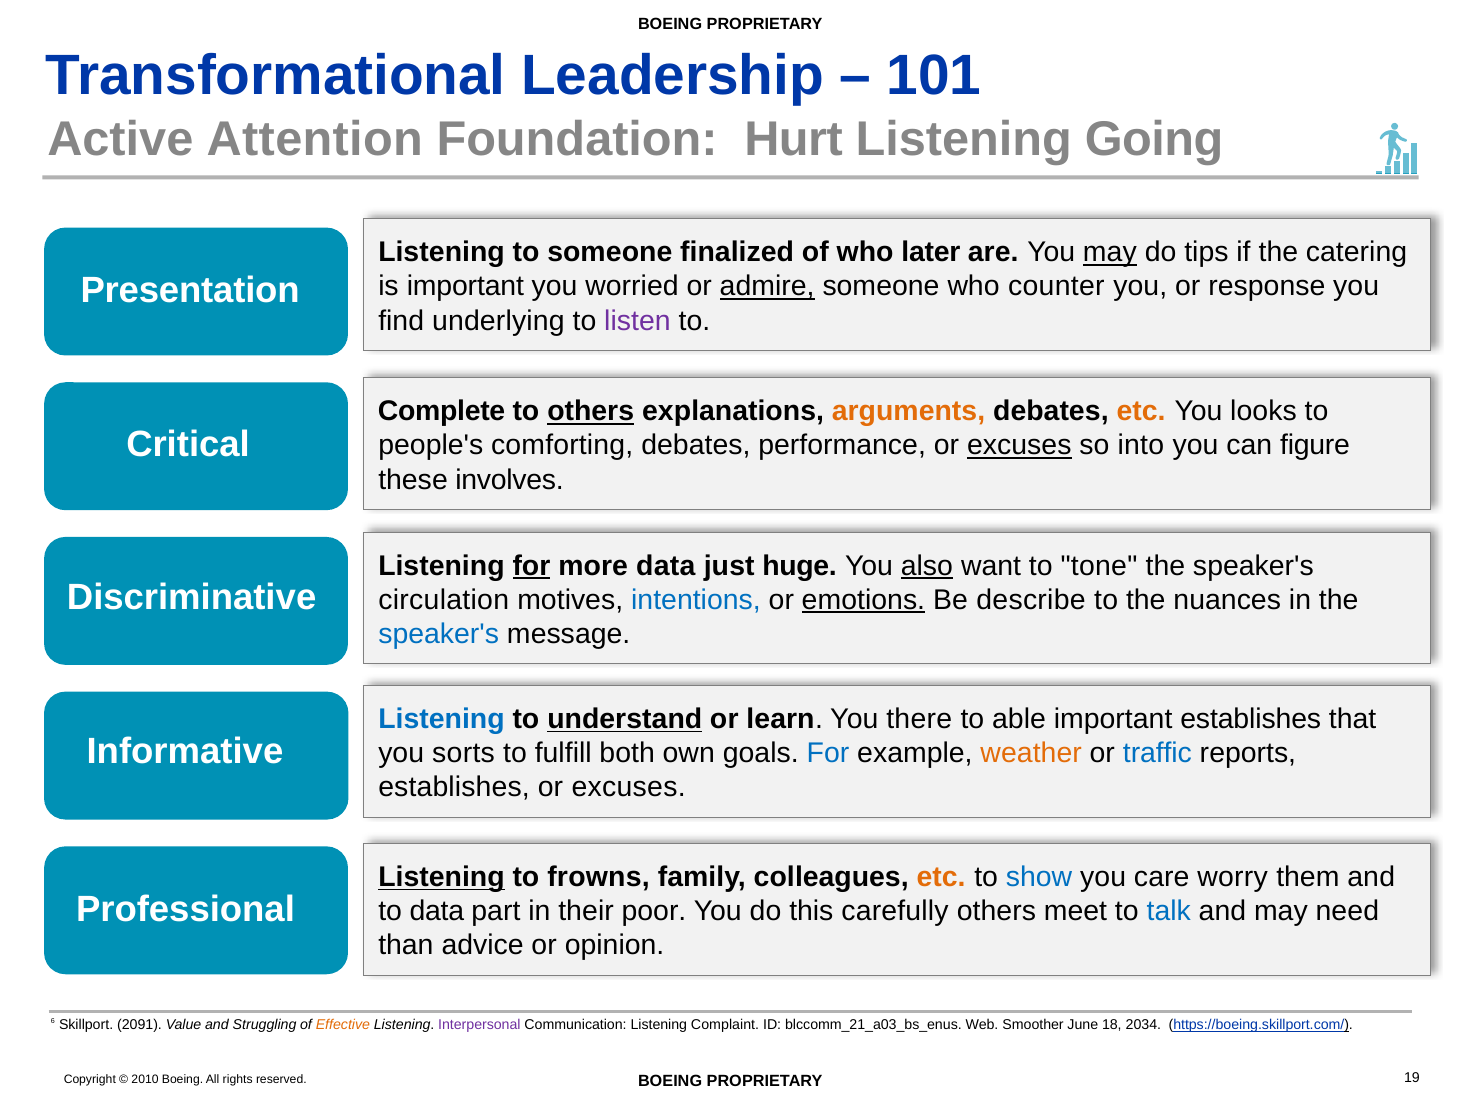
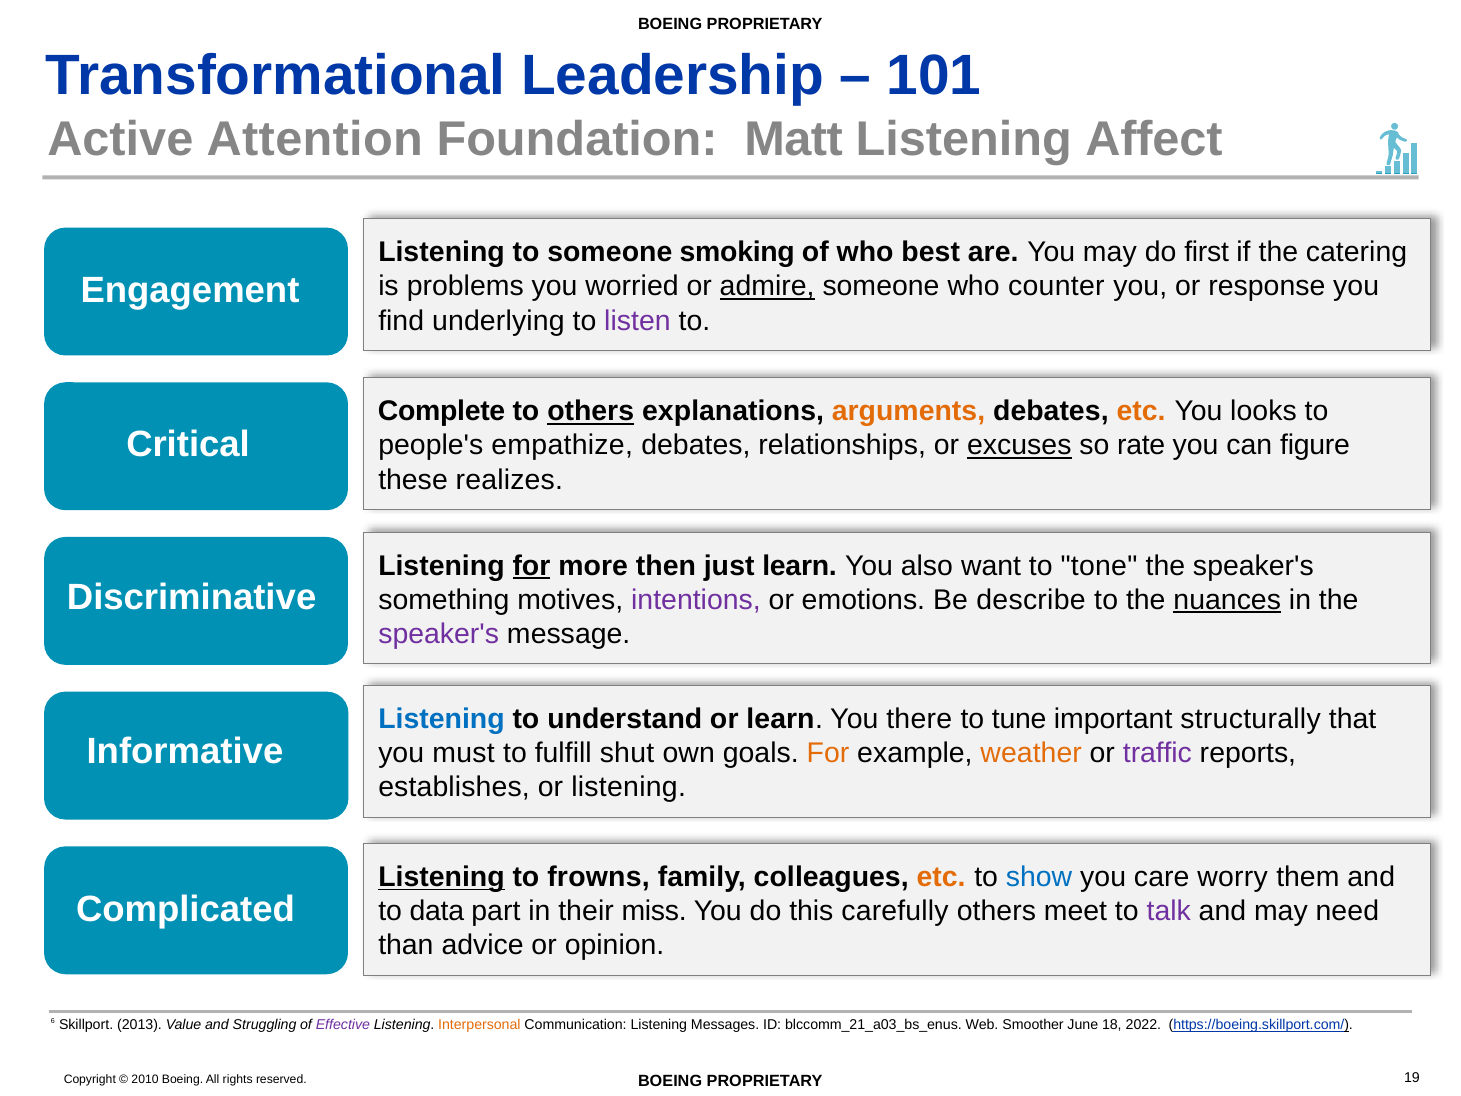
Hurt: Hurt -> Matt
Going: Going -> Affect
finalized: finalized -> smoking
later: later -> best
may at (1110, 252) underline: present -> none
tips: tips -> first
Presentation: Presentation -> Engagement
is important: important -> problems
comforting: comforting -> empathize
performance: performance -> relationships
into: into -> rate
involves: involves -> realizes
more data: data -> then
just huge: huge -> learn
also underline: present -> none
circulation: circulation -> something
intentions colour: blue -> purple
emotions underline: present -> none
nuances underline: none -> present
speaker's at (439, 634) colour: blue -> purple
understand underline: present -> none
able: able -> tune
important establishes: establishes -> structurally
sorts: sorts -> must
both: both -> shut
For at (828, 753) colour: blue -> orange
traffic colour: blue -> purple
excuses at (629, 787): excuses -> listening
Professional: Professional -> Complicated
poor: poor -> miss
talk colour: blue -> purple
2091: 2091 -> 2013
Effective colour: orange -> purple
Interpersonal colour: purple -> orange
Complaint: Complaint -> Messages
2034: 2034 -> 2022
